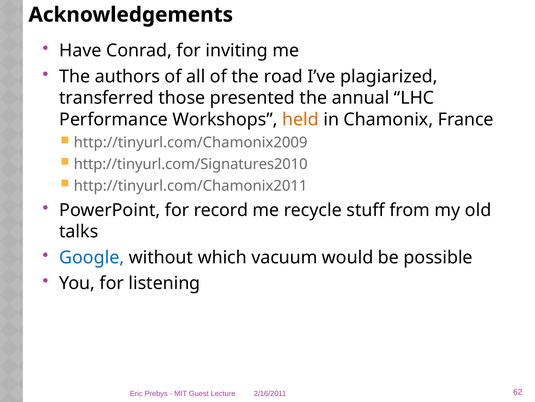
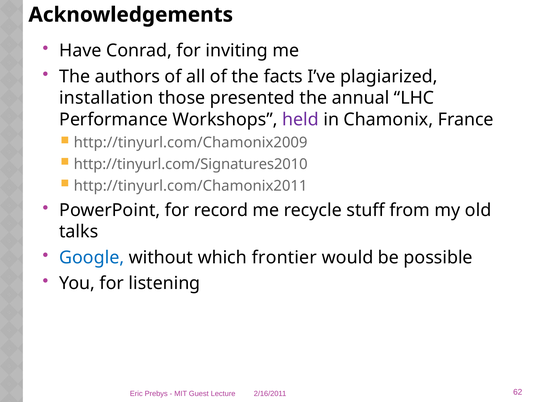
road: road -> facts
transferred: transferred -> installation
held colour: orange -> purple
vacuum: vacuum -> frontier
